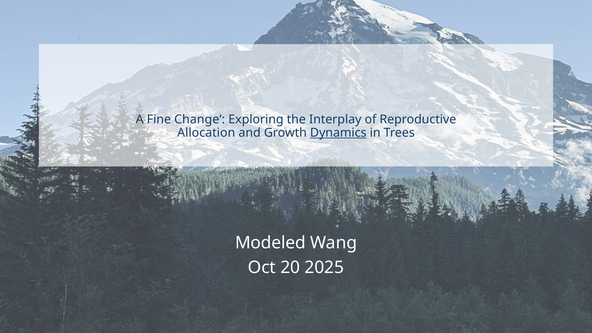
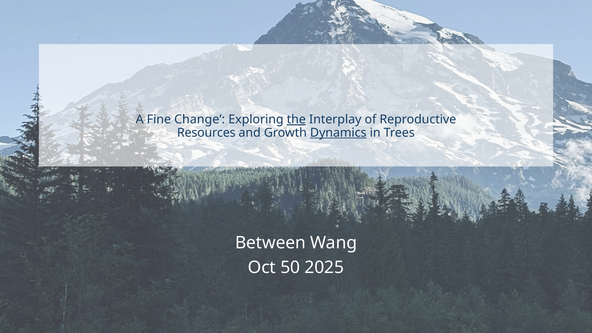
the underline: none -> present
Allocation: Allocation -> Resources
Modeled: Modeled -> Between
20: 20 -> 50
